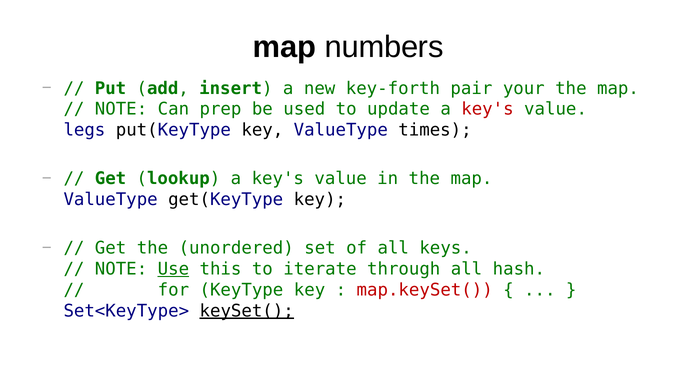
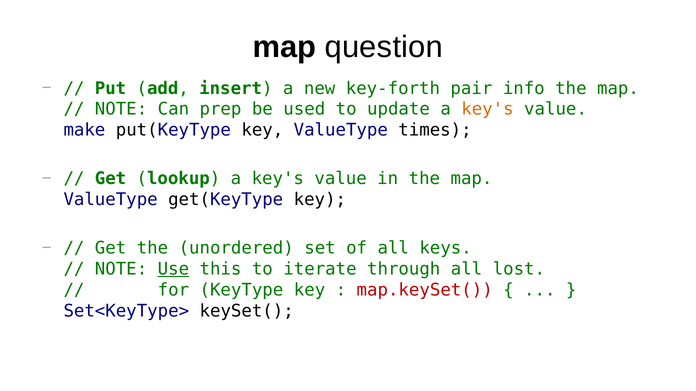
numbers: numbers -> question
your: your -> info
key's at (487, 109) colour: red -> orange
legs: legs -> make
hash: hash -> lost
keySet( underline: present -> none
